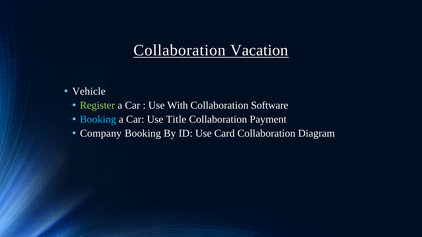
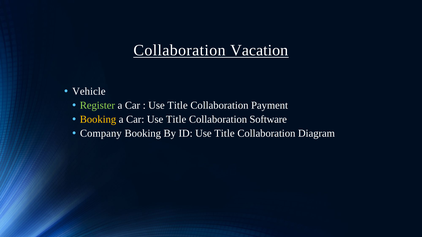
With at (178, 106): With -> Title
Software: Software -> Payment
Booking at (98, 120) colour: light blue -> yellow
Payment: Payment -> Software
ID Use Card: Card -> Title
